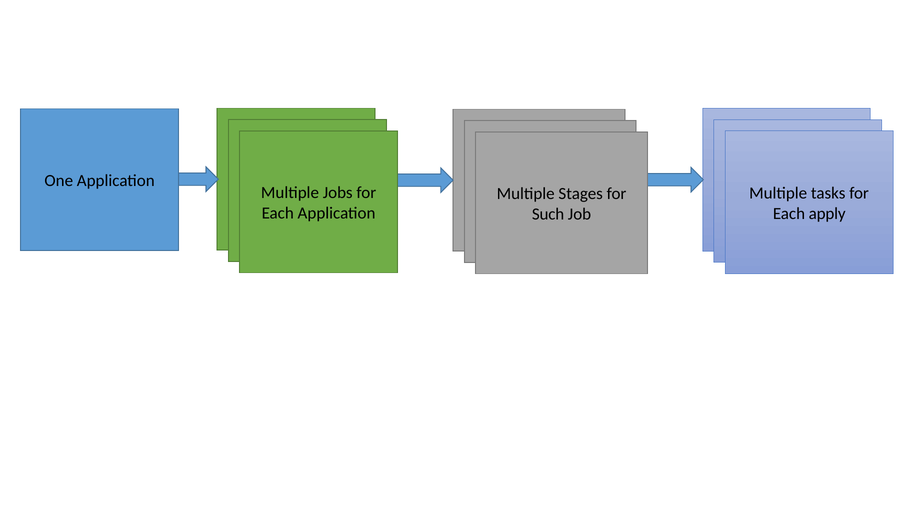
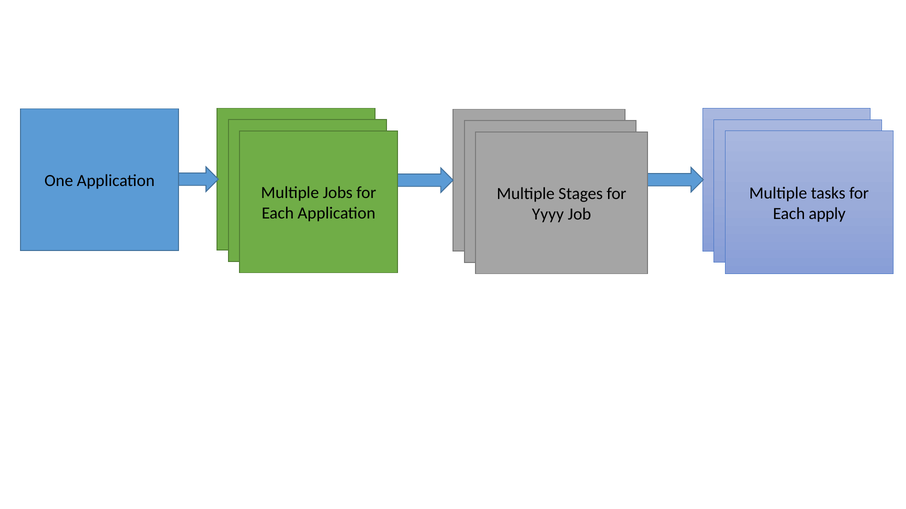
Such: Such -> Yyyy
